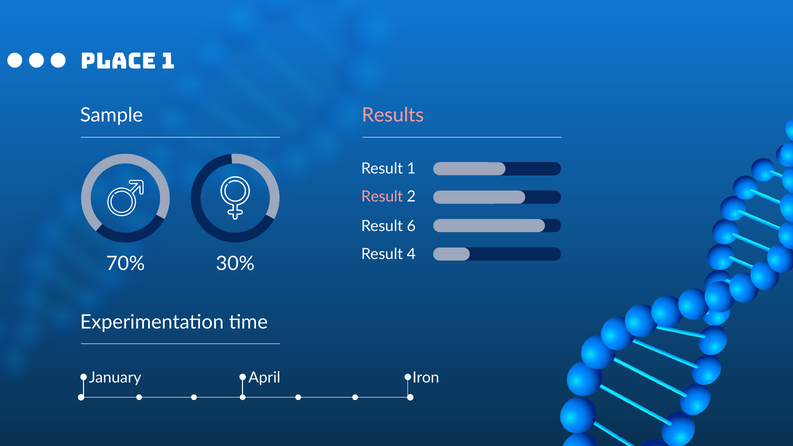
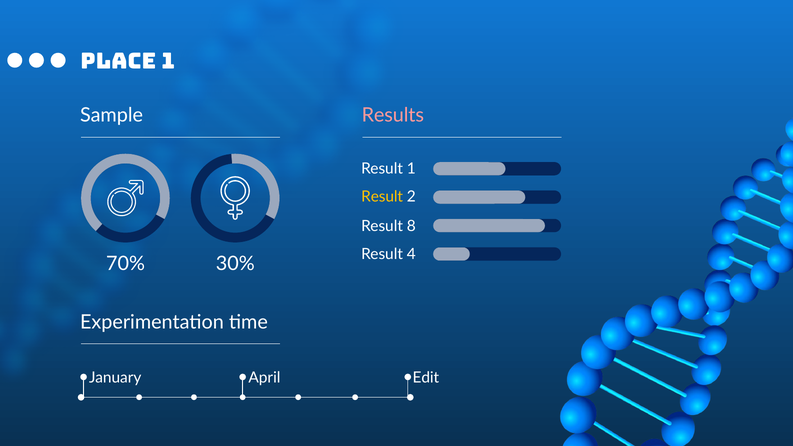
Result at (382, 197) colour: pink -> yellow
6: 6 -> 8
Iron: Iron -> Edit
